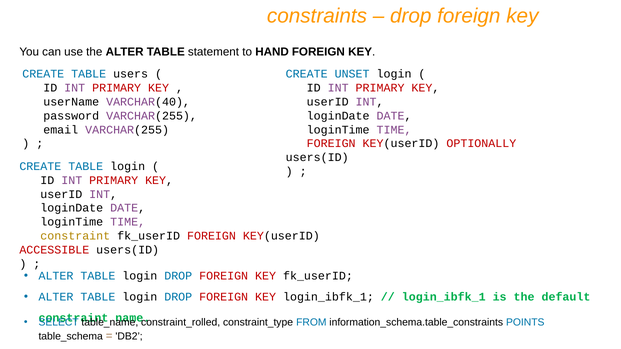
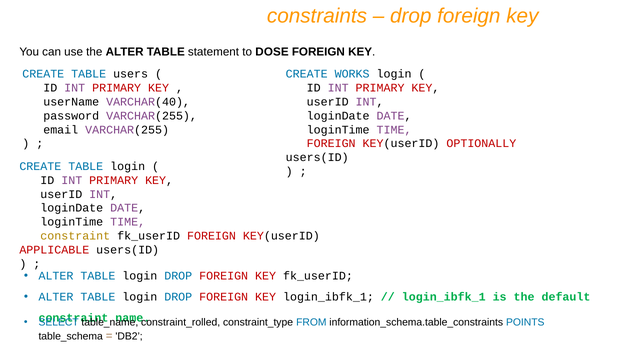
HAND: HAND -> DOSE
UNSET: UNSET -> WORKS
ACCESSIBLE: ACCESSIBLE -> APPLICABLE
